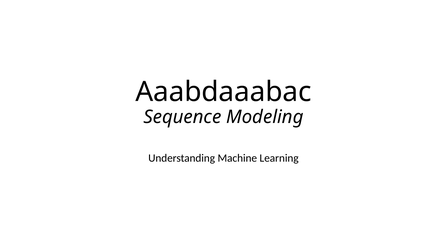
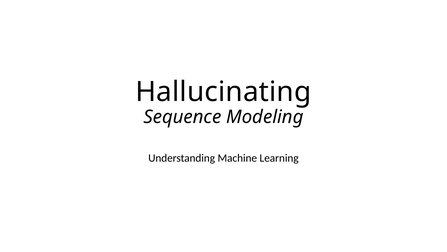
Aaabdaaabac: Aaabdaaabac -> Hallucinating
